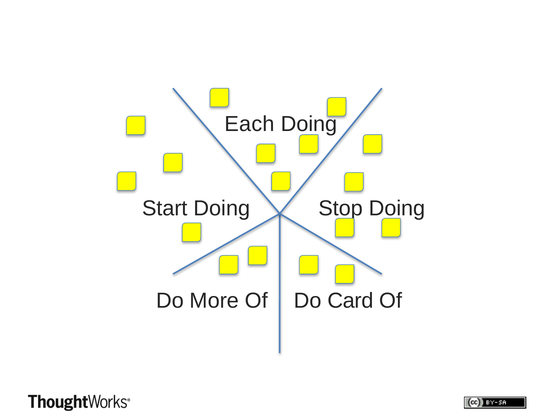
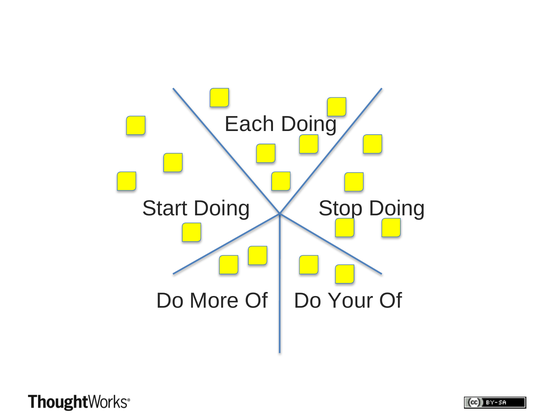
Card: Card -> Your
